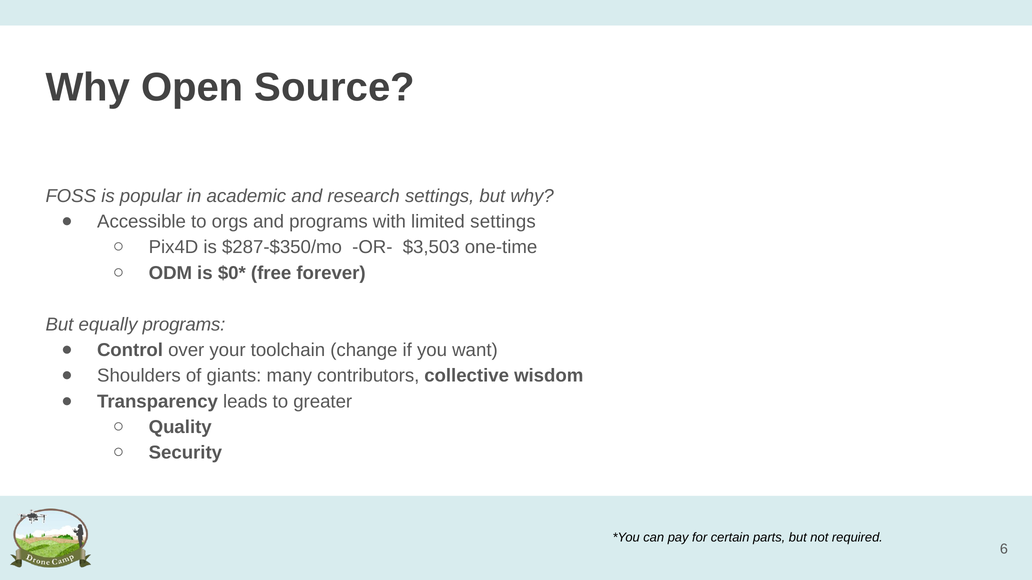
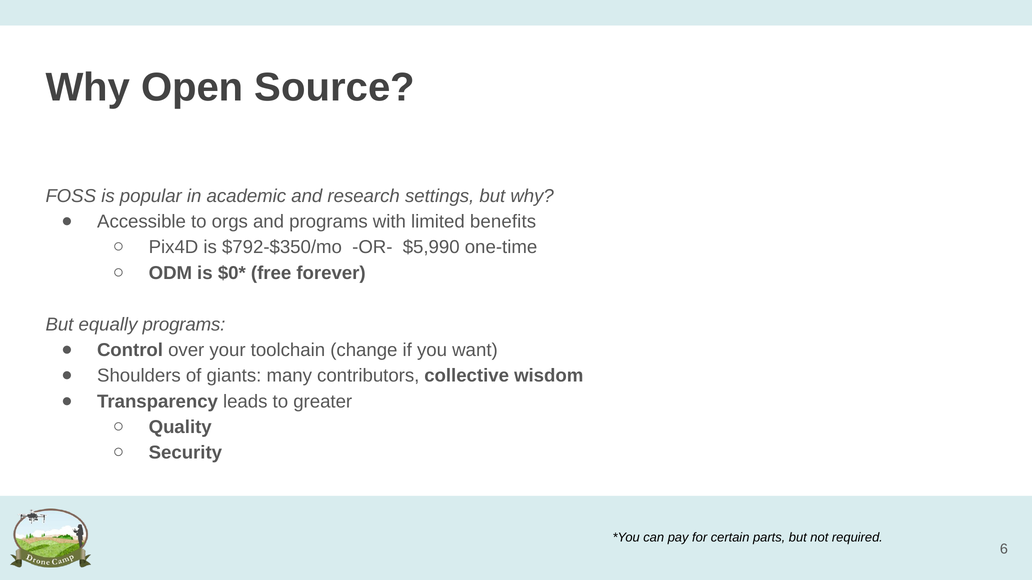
limited settings: settings -> benefits
$287-$350/mo: $287-$350/mo -> $792-$350/mo
$3,503: $3,503 -> $5,990
